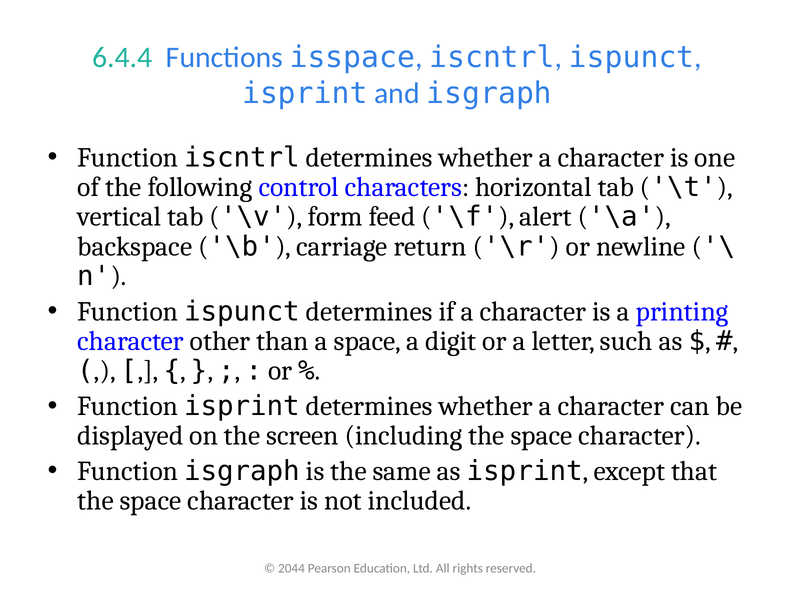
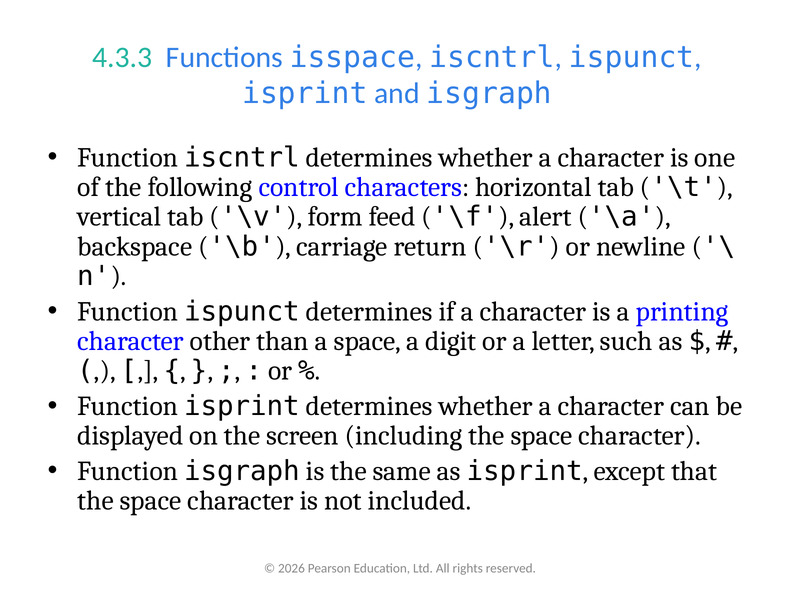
6.4.4: 6.4.4 -> 4.3.3
2044: 2044 -> 2026
